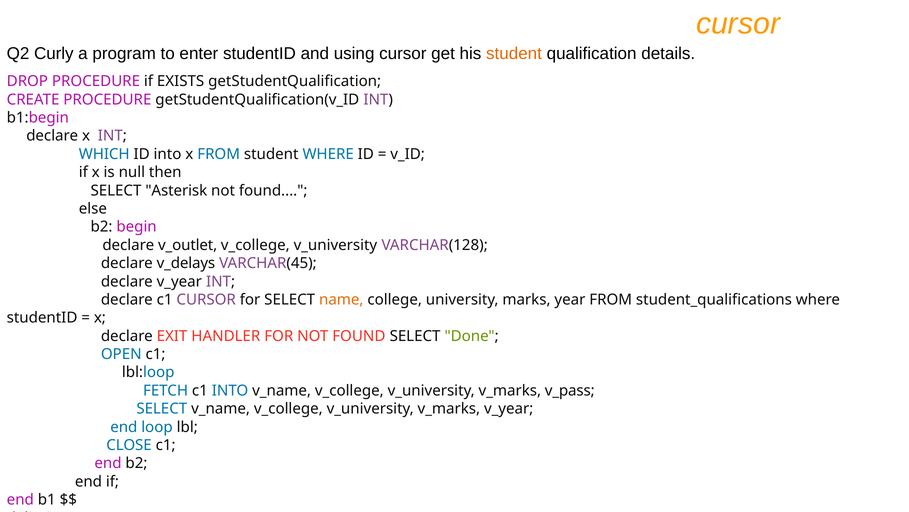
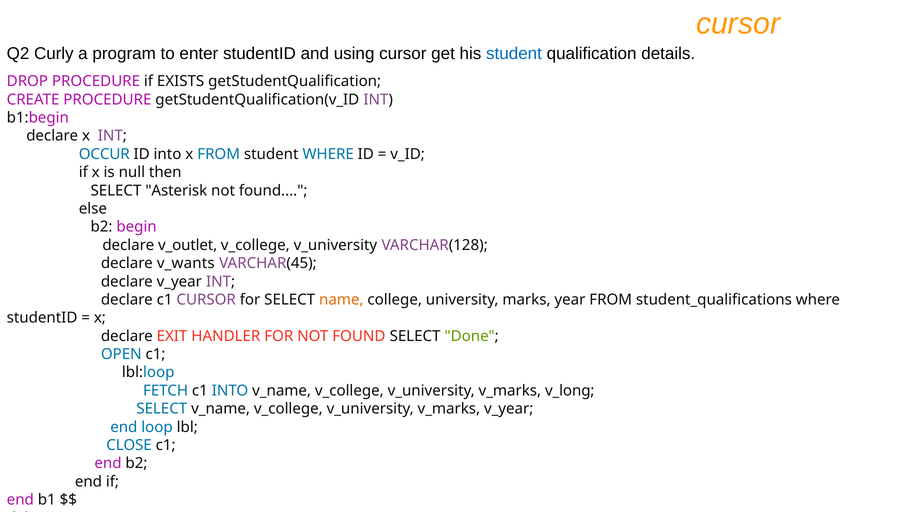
student at (514, 54) colour: orange -> blue
WHICH: WHICH -> OCCUR
v_delays: v_delays -> v_wants
v_pass: v_pass -> v_long
